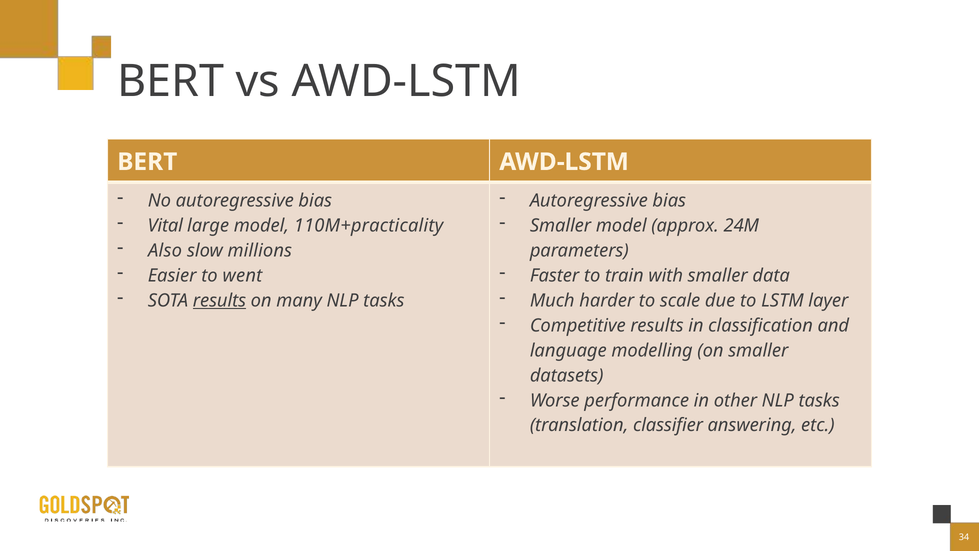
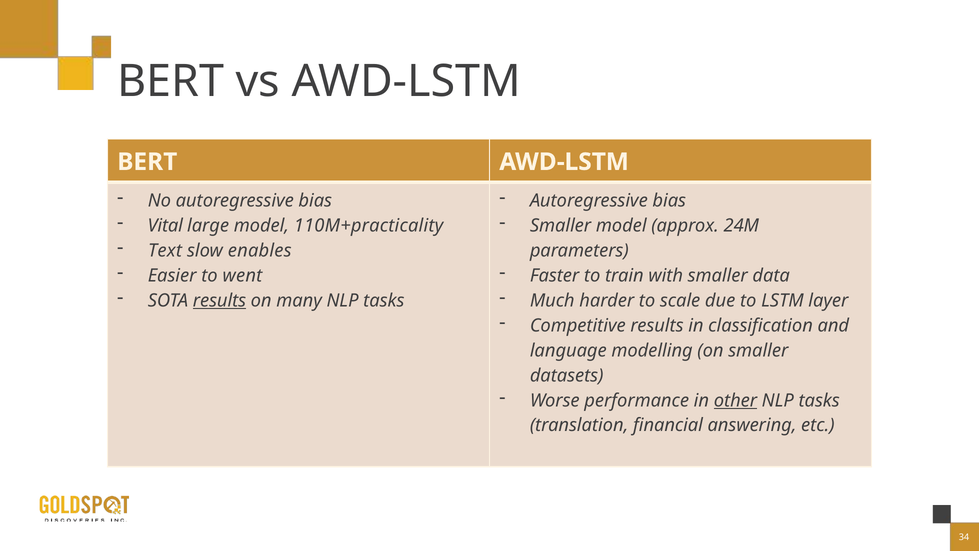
Also: Also -> Text
millions: millions -> enables
other underline: none -> present
classifier: classifier -> financial
